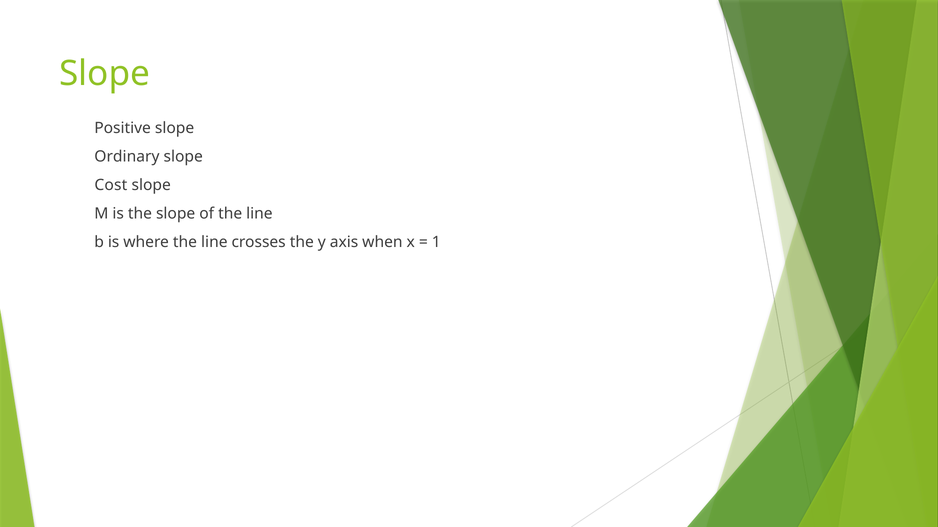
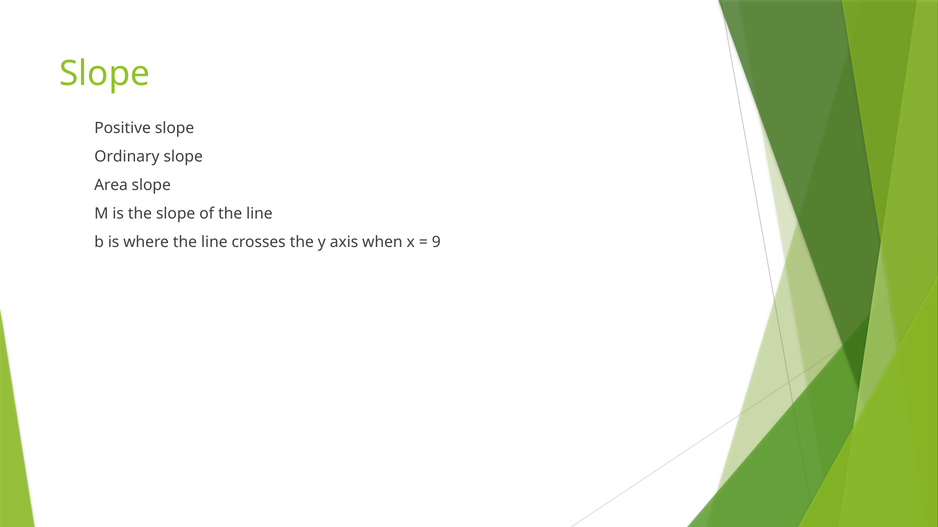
Cost: Cost -> Area
1: 1 -> 9
